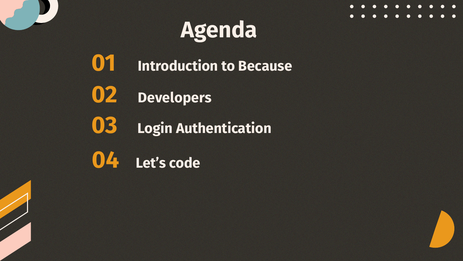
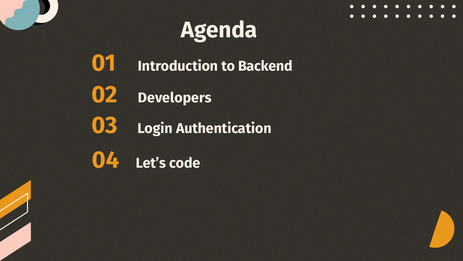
Because: Because -> Backend
